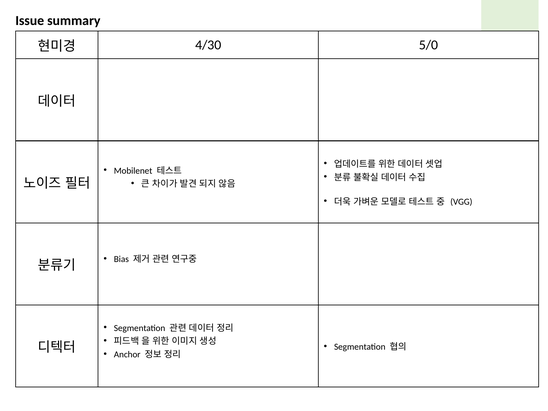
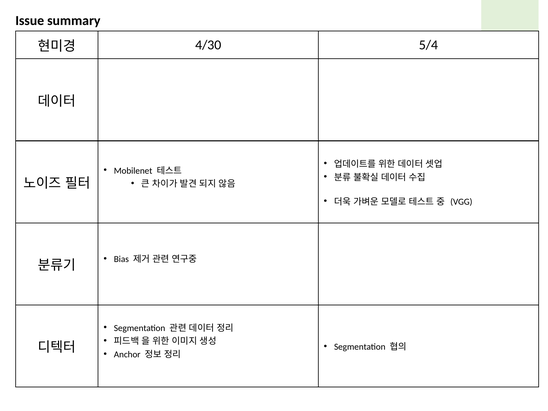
5/0: 5/0 -> 5/4
